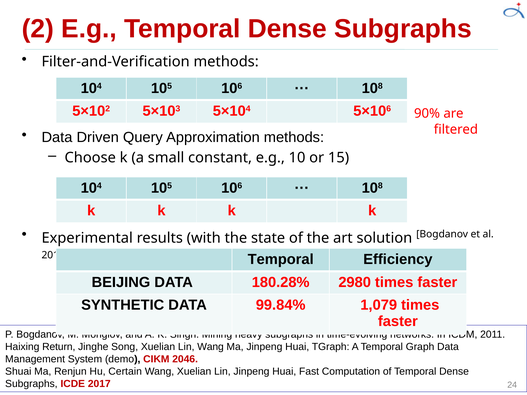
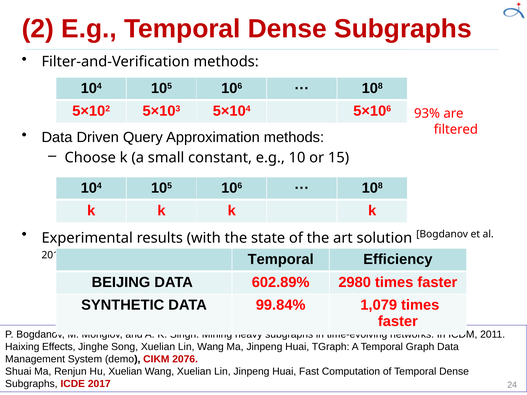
90%: 90% -> 93%
180.28%: 180.28% -> 602.89%
Return: Return -> Effects
2046: 2046 -> 2076
Hu Certain: Certain -> Xuelian
